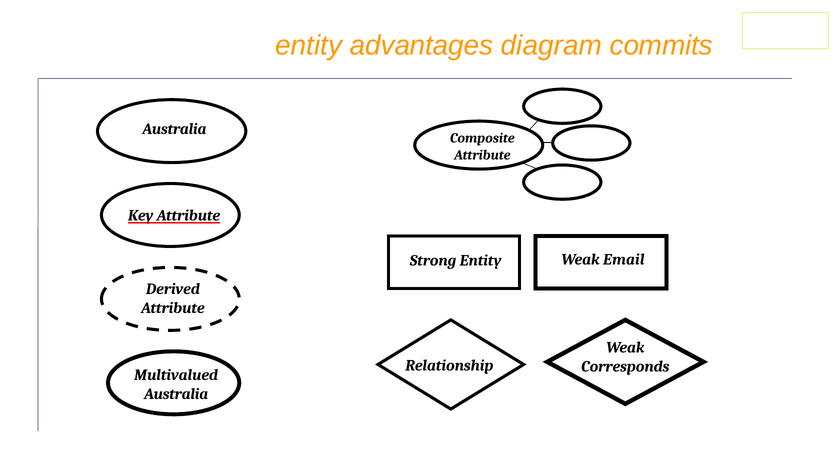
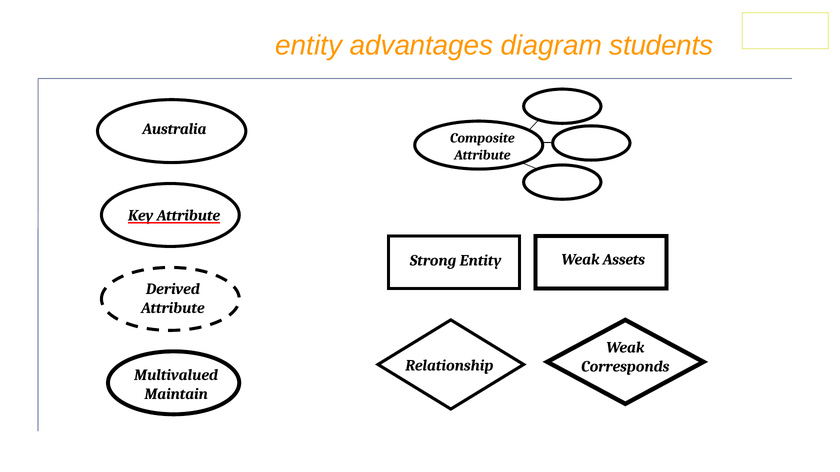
commits: commits -> students
Email: Email -> Assets
Australia at (176, 395): Australia -> Maintain
